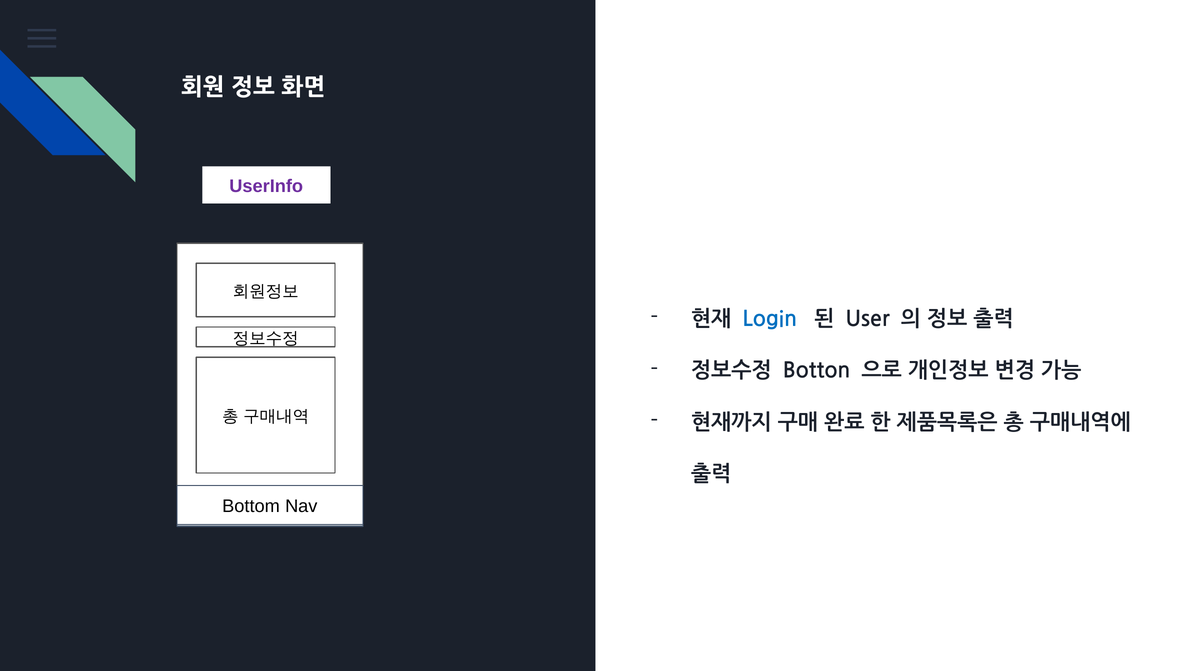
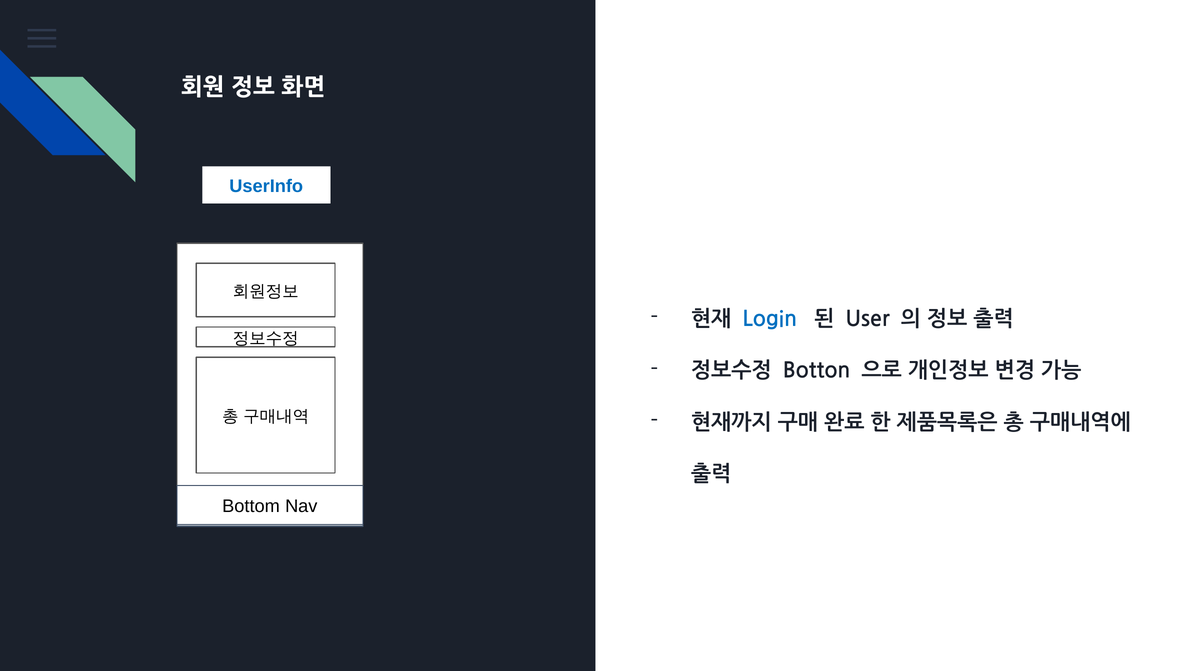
UserInfo colour: purple -> blue
